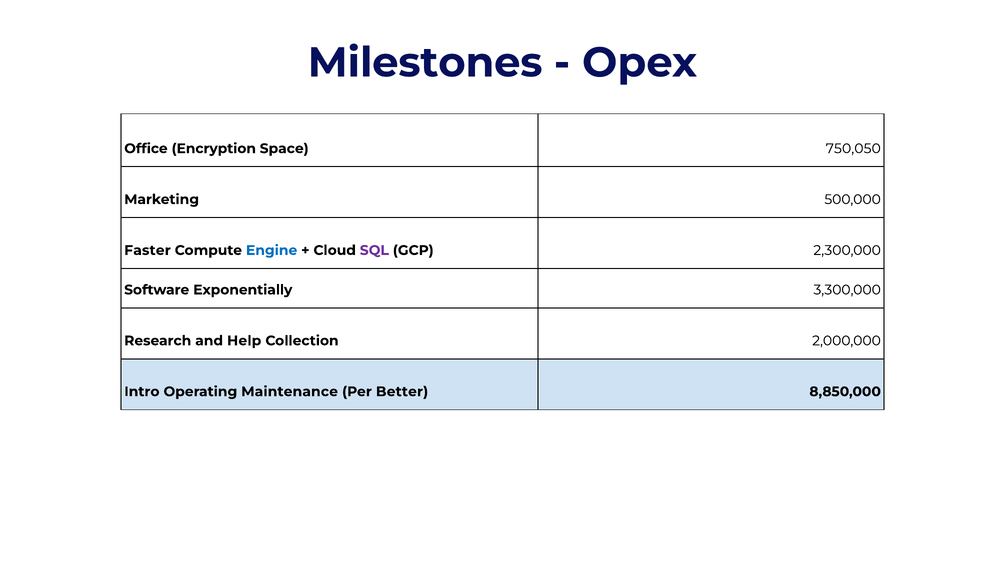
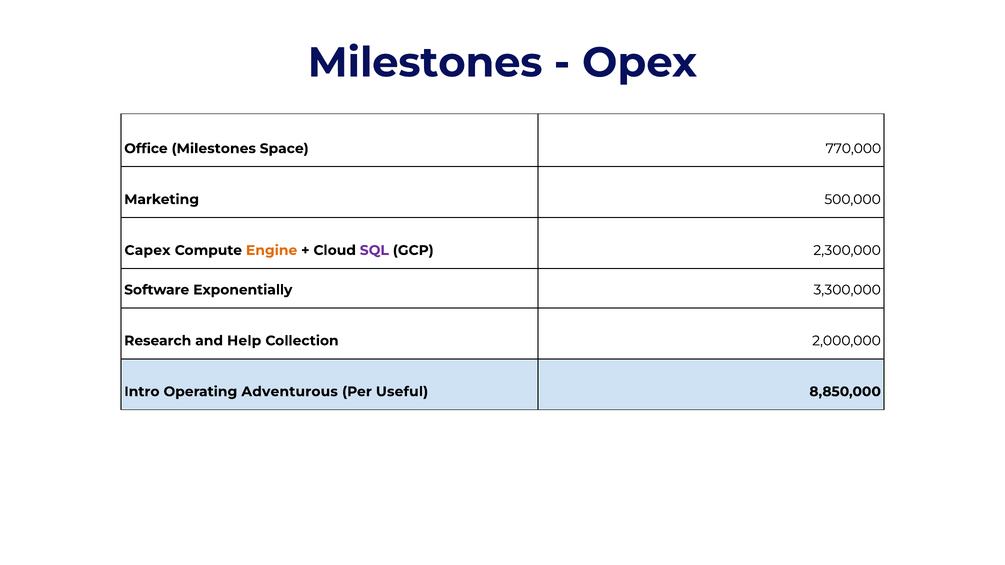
Office Encryption: Encryption -> Milestones
750,050: 750,050 -> 770,000
Faster: Faster -> Capex
Engine colour: blue -> orange
Maintenance: Maintenance -> Adventurous
Better: Better -> Useful
